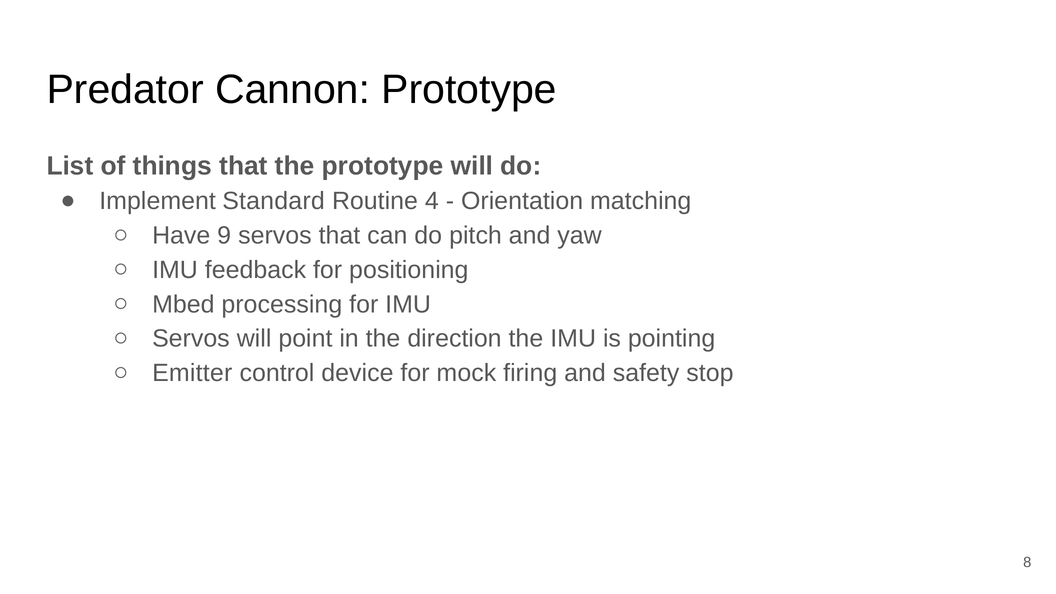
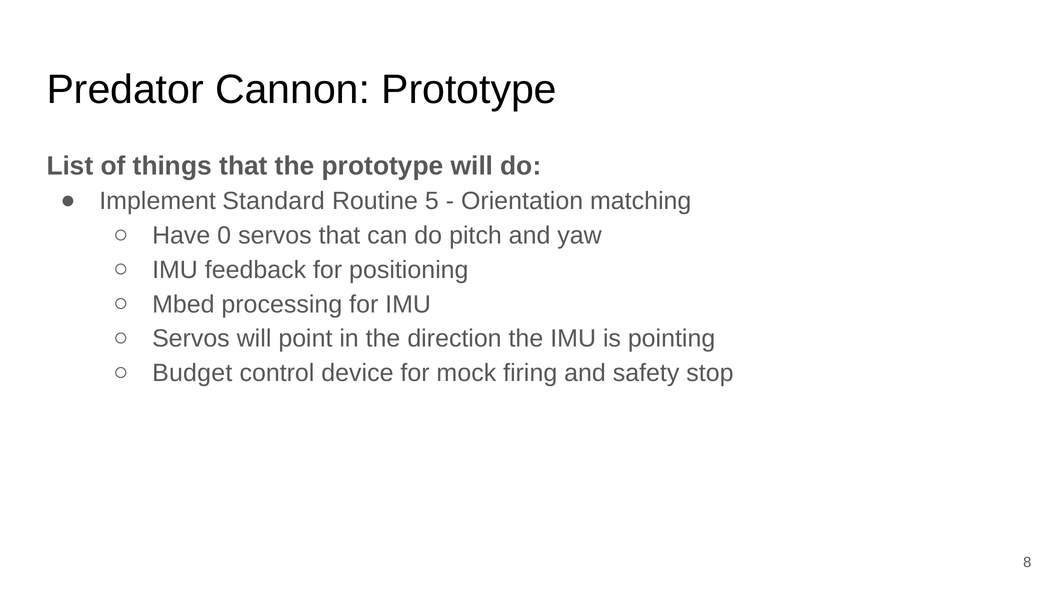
4: 4 -> 5
9: 9 -> 0
Emitter: Emitter -> Budget
